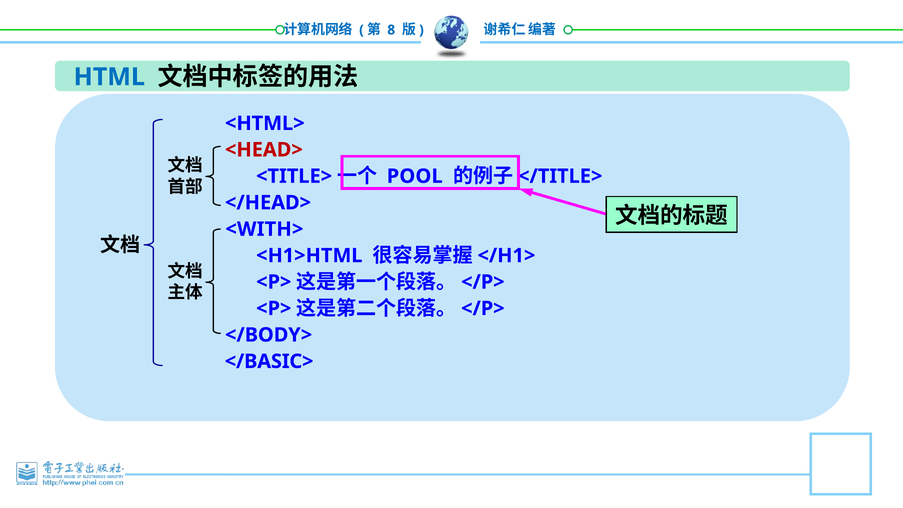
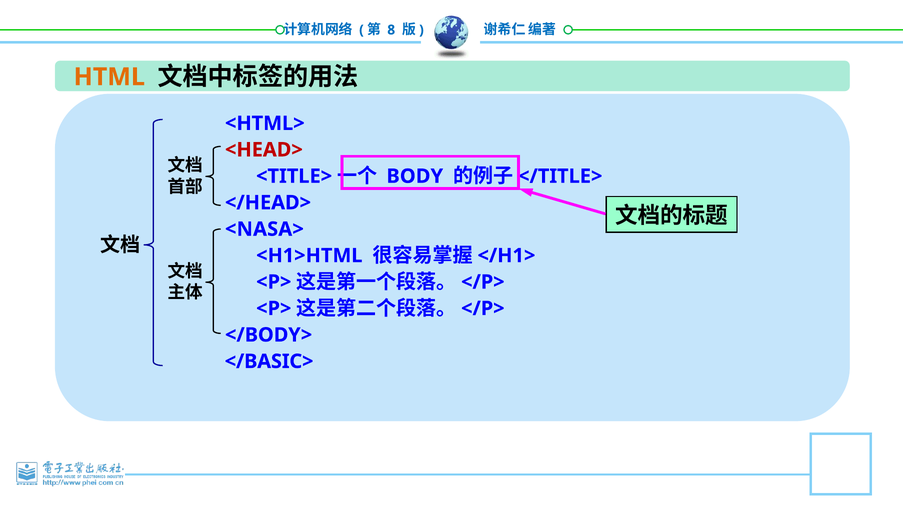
HTML colour: blue -> orange
POOL: POOL -> BODY
<WITH>: <WITH> -> <NASA>
